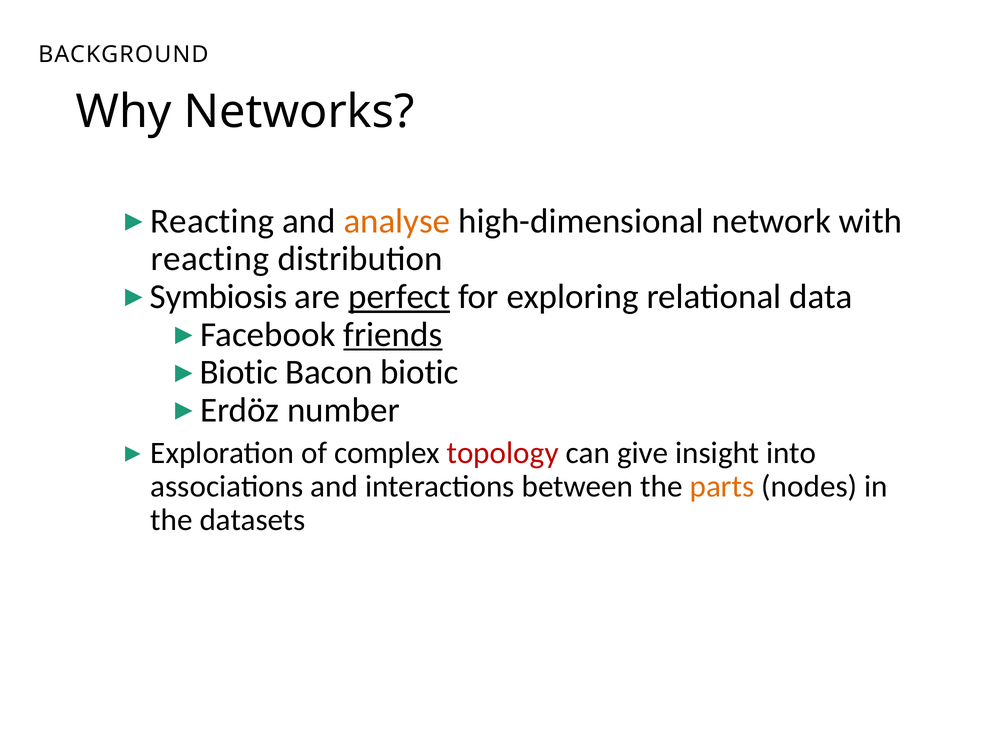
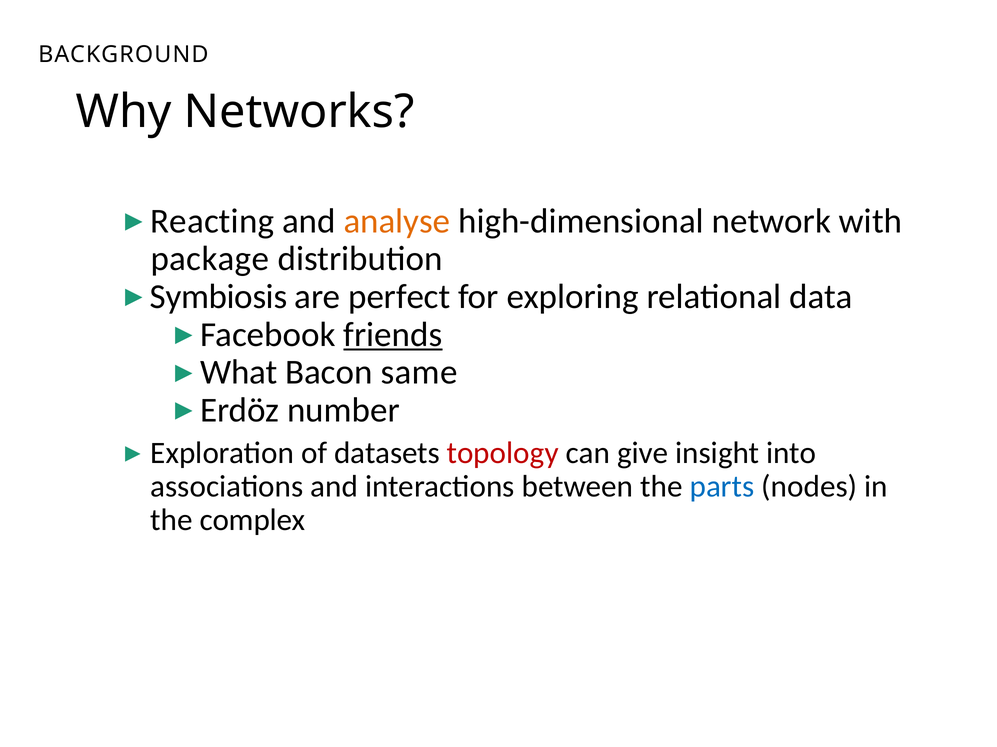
reacting at (210, 259): reacting -> package
perfect underline: present -> none
Biotic at (239, 373): Biotic -> What
Bacon biotic: biotic -> same
complex: complex -> datasets
parts colour: orange -> blue
datasets: datasets -> complex
